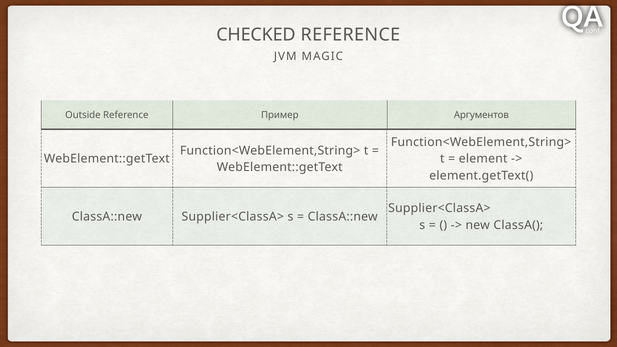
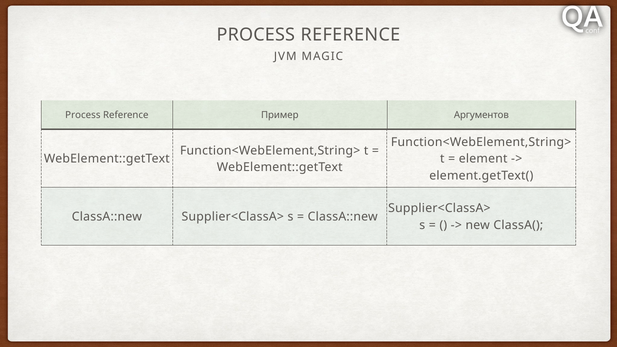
CHECKED at (256, 35): CHECKED -> PROCESS
Outside at (83, 115): Outside -> Process
